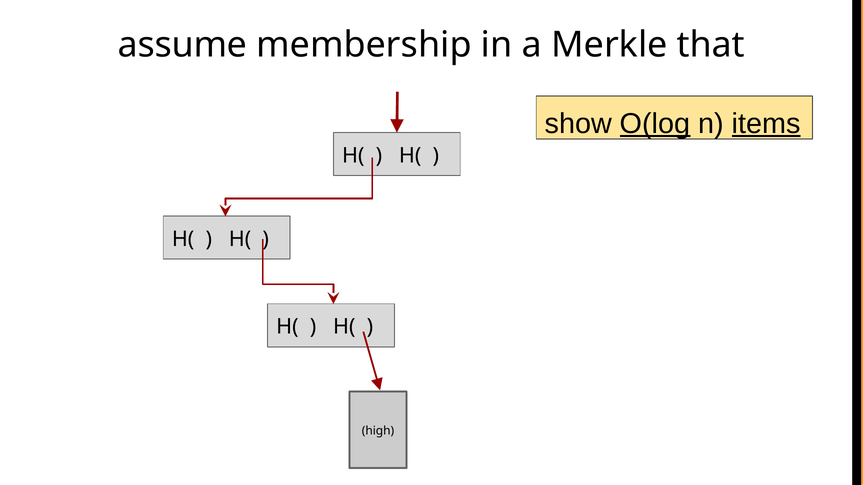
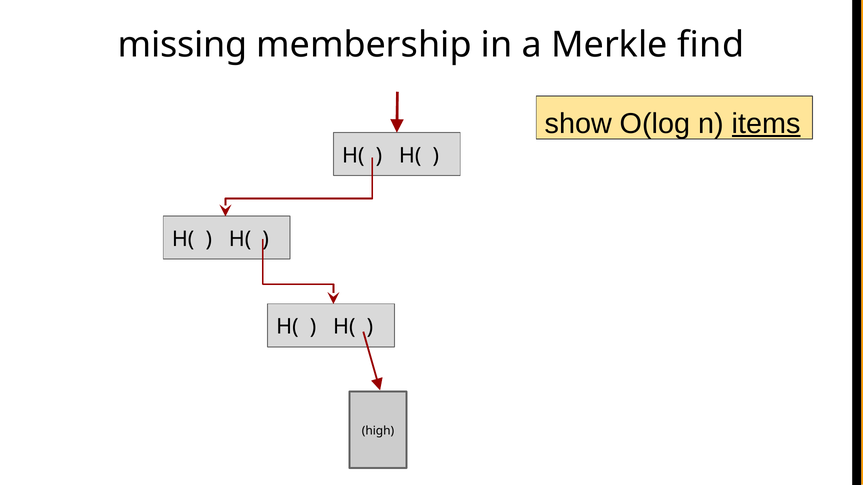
assume: assume -> missing
that: that -> find
O(log underline: present -> none
